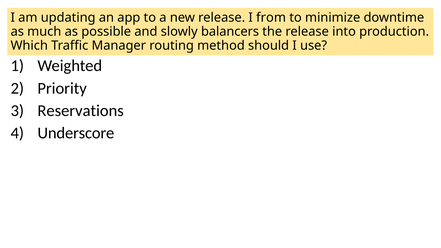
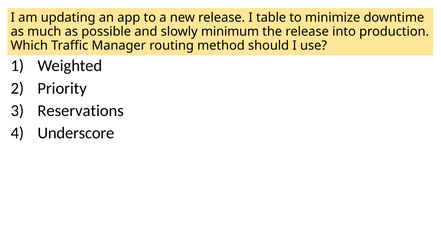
from: from -> table
balancers: balancers -> minimum
